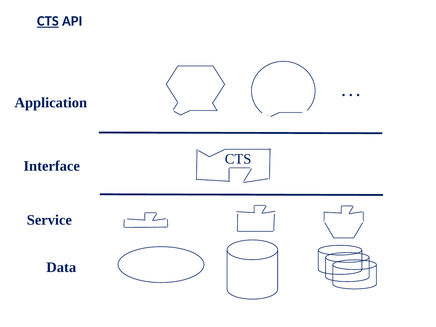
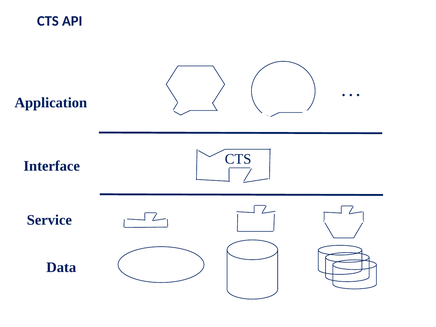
CTS at (48, 21) underline: present -> none
